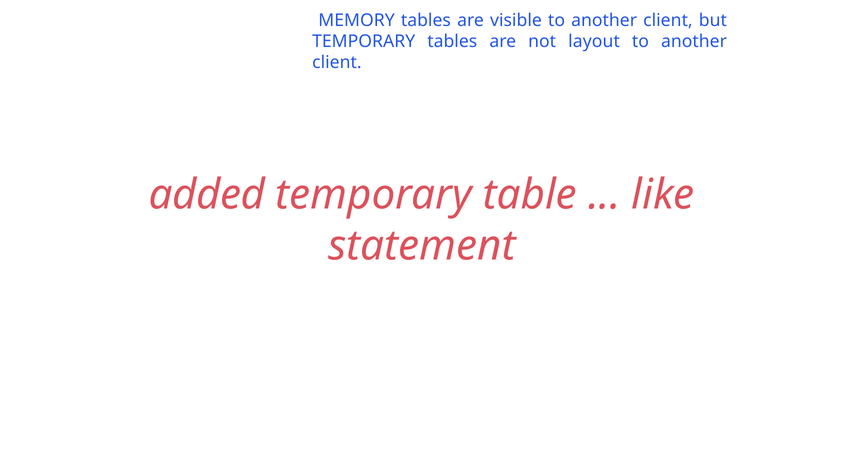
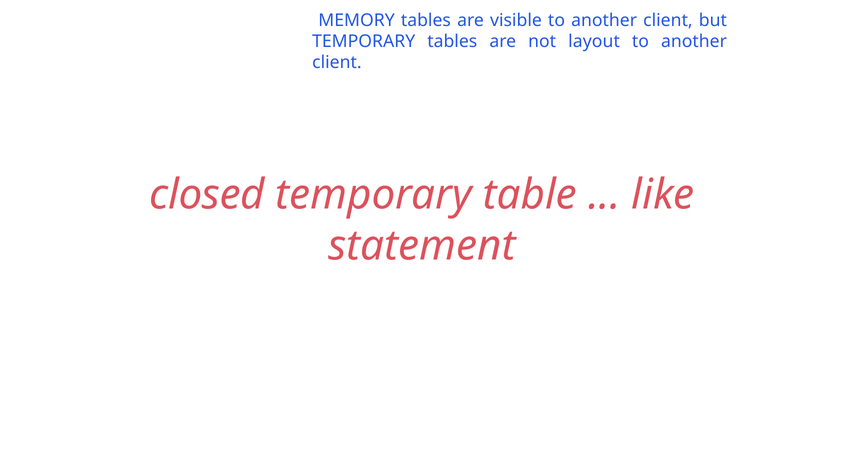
added: added -> closed
